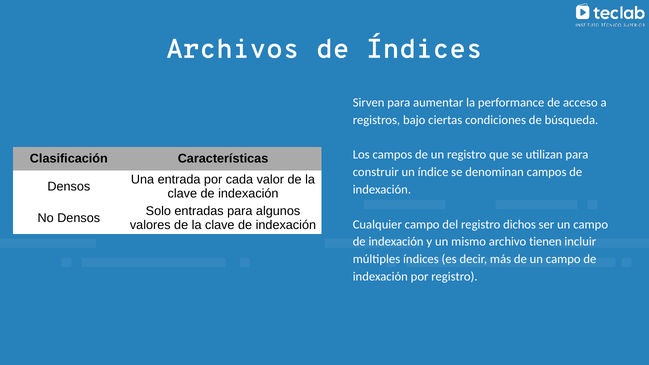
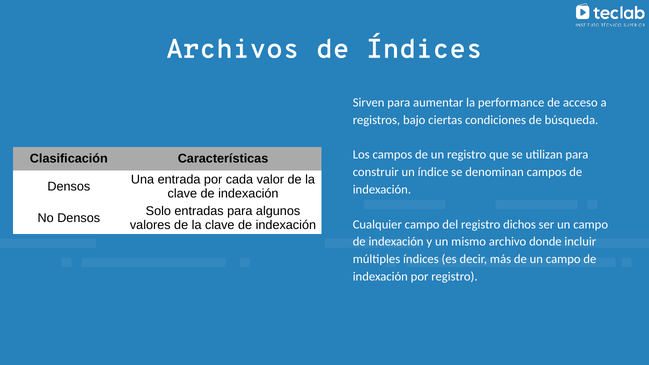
tienen: tienen -> donde
